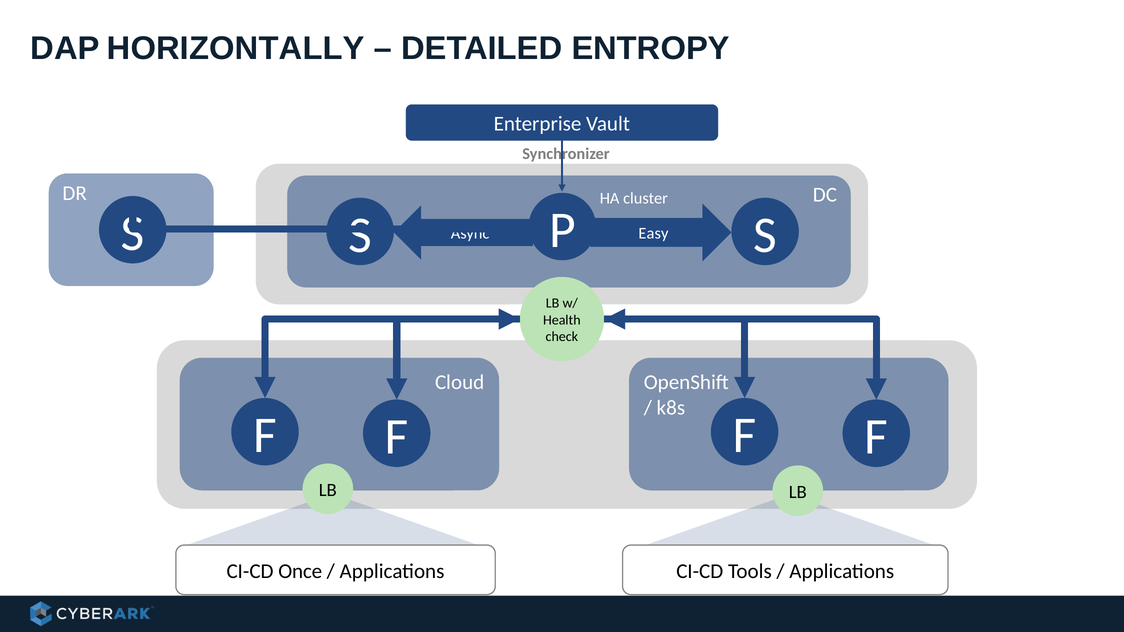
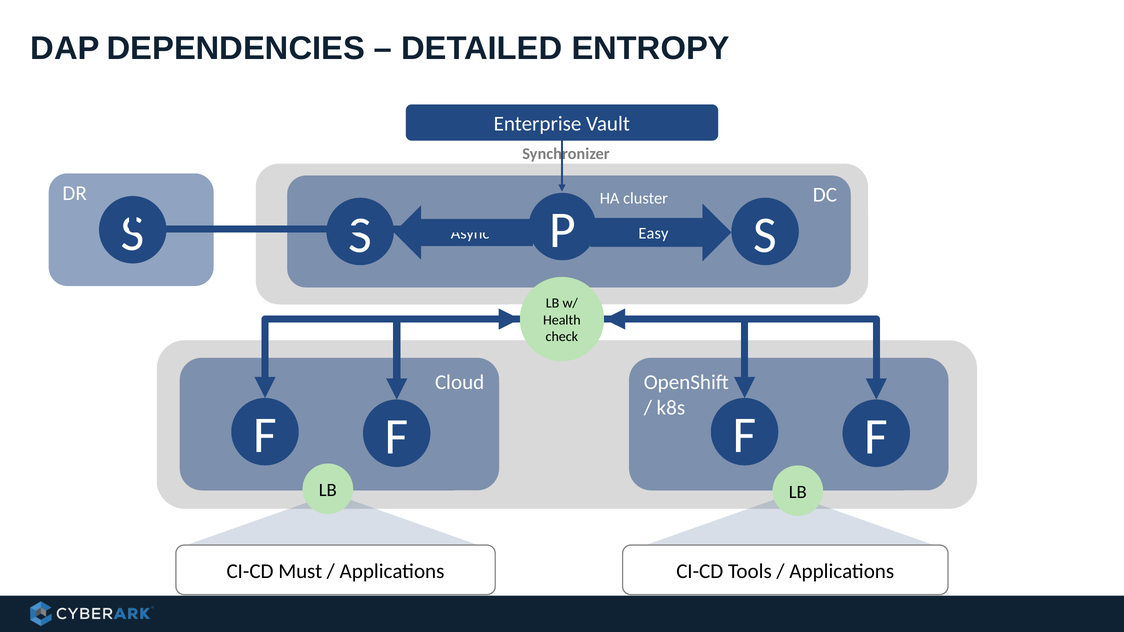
HORIZONTALLY: HORIZONTALLY -> DEPENDENCIES
Once: Once -> Must
